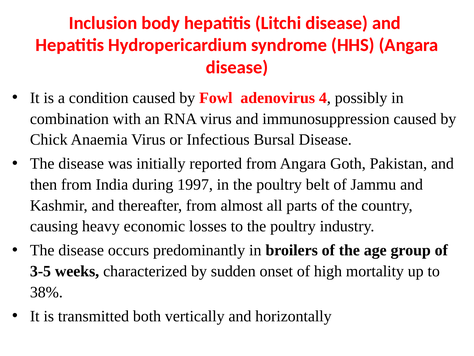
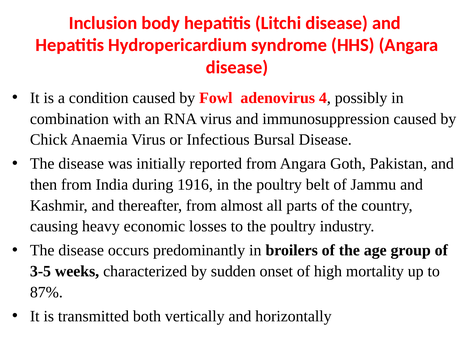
1997: 1997 -> 1916
38%: 38% -> 87%
